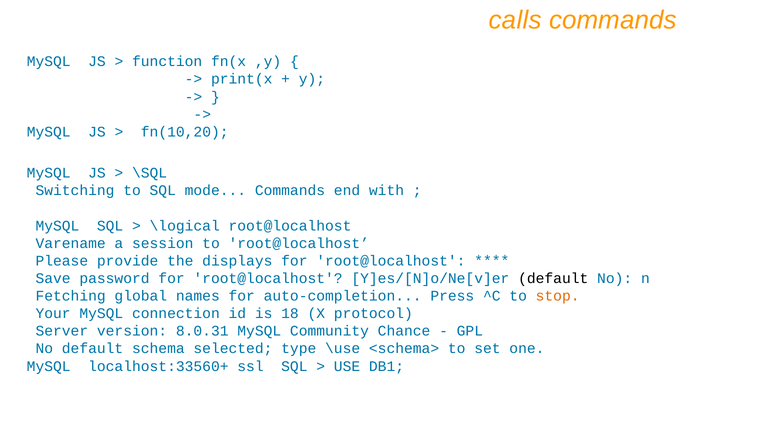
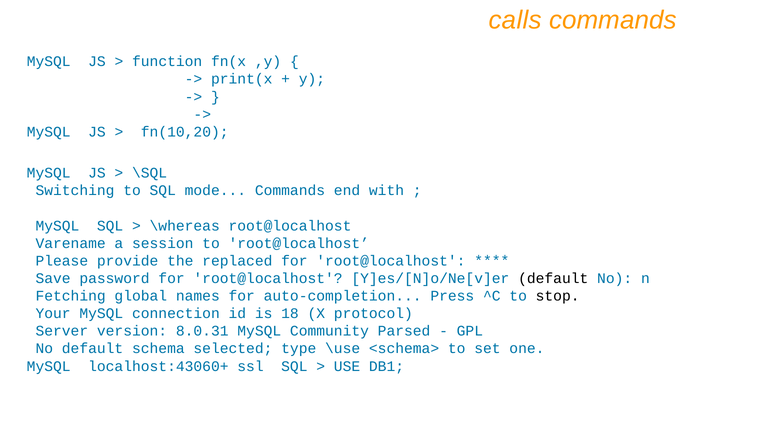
\logical: \logical -> \whereas
displays: displays -> replaced
stop colour: orange -> black
Chance: Chance -> Parsed
localhost:33560+: localhost:33560+ -> localhost:43060+
